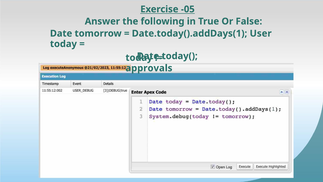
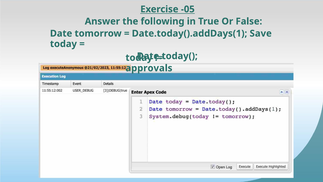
User: User -> Save
